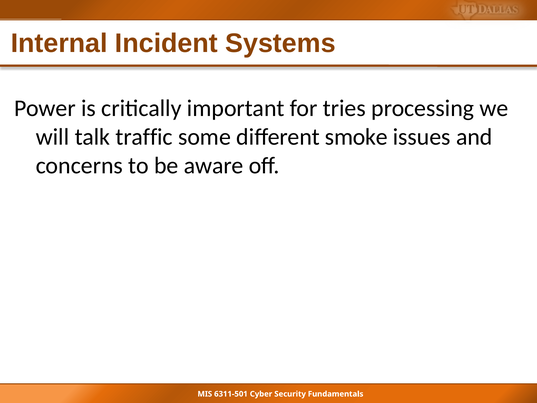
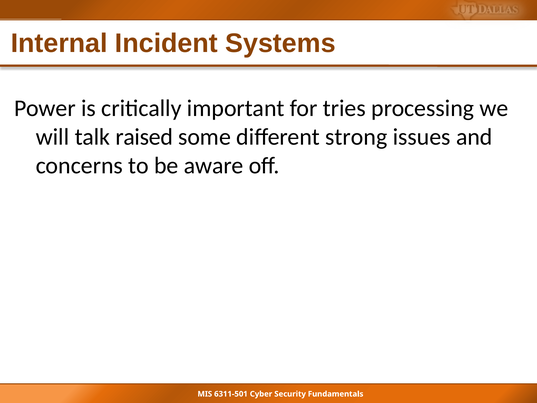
traffic: traffic -> raised
smoke: smoke -> strong
